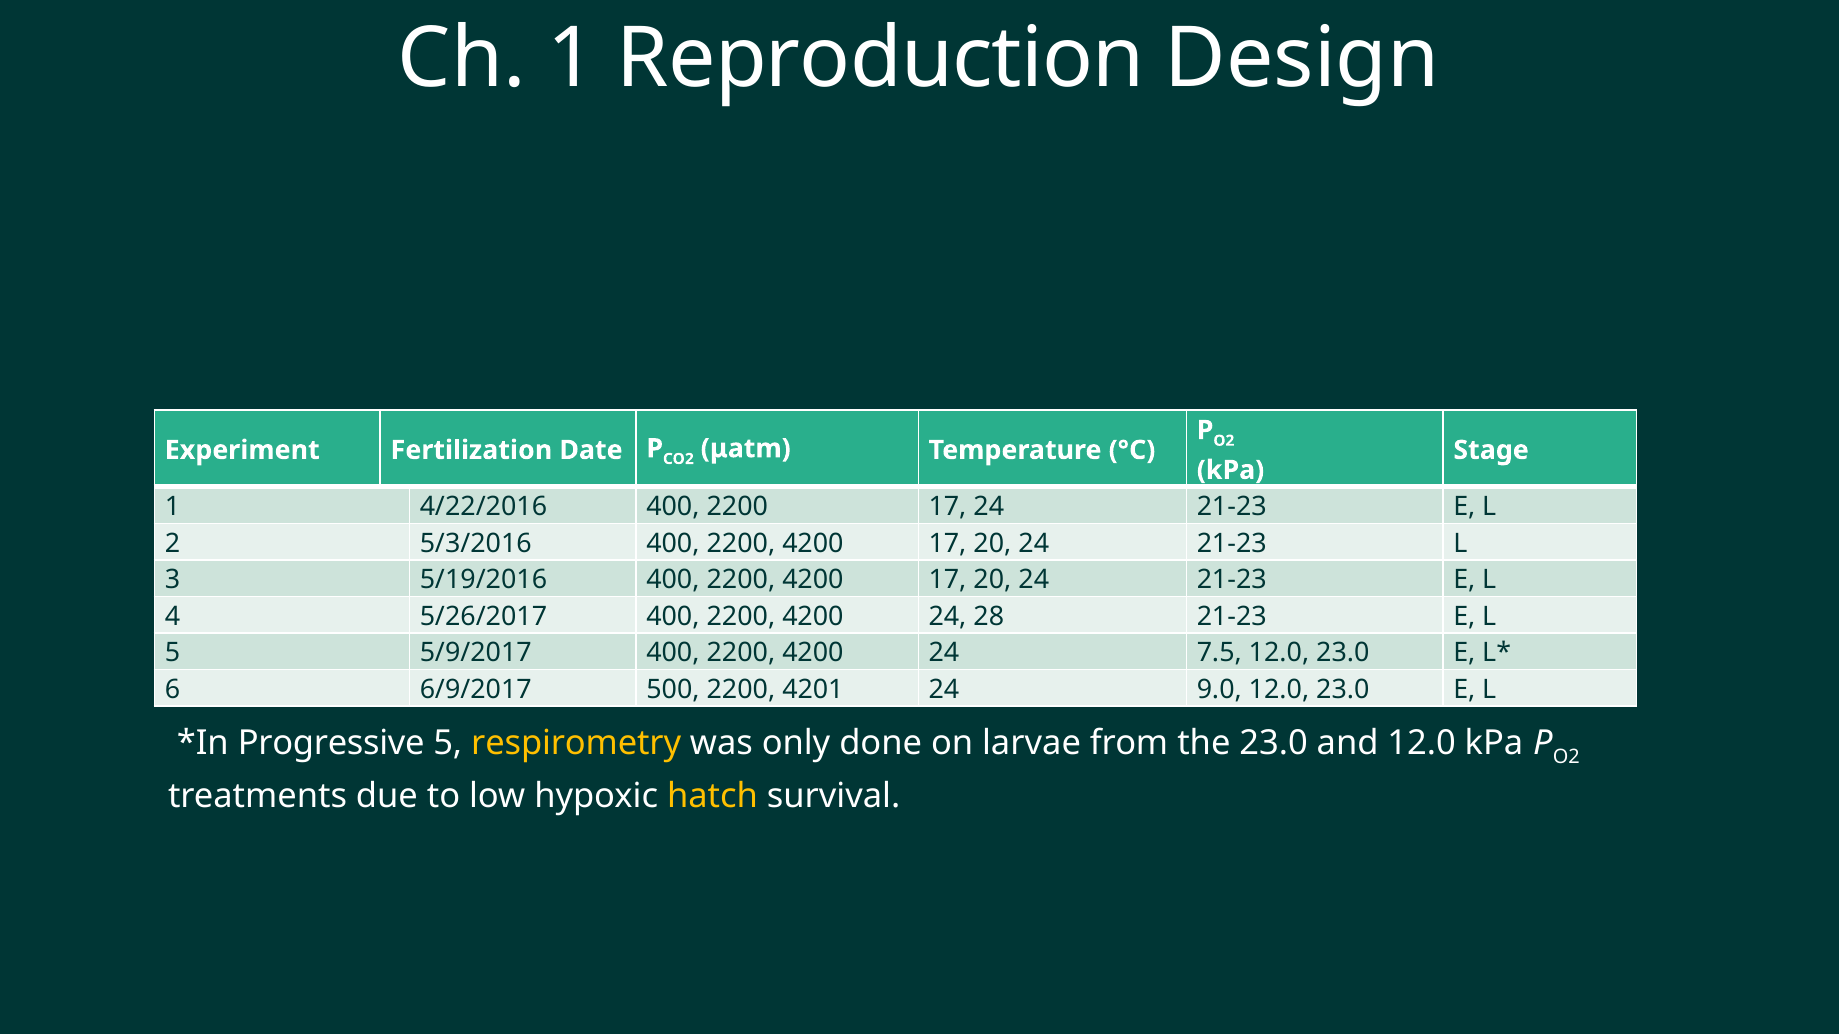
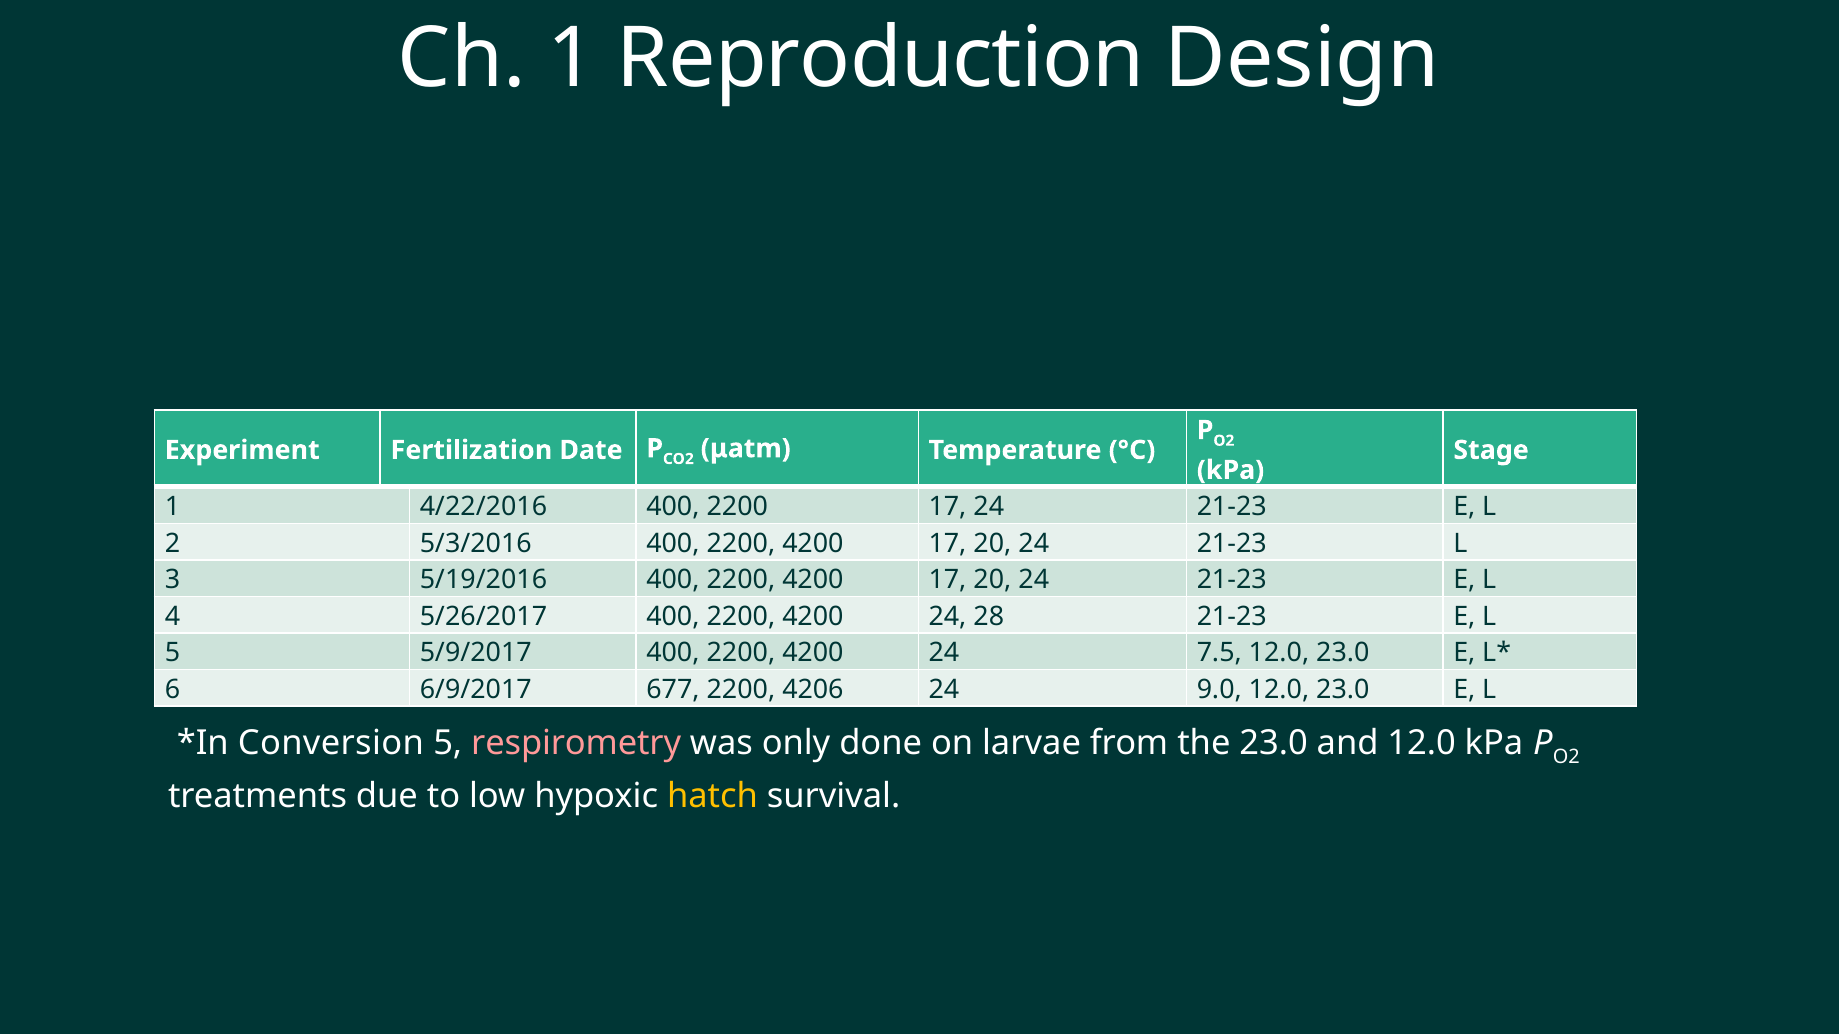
500: 500 -> 677
4201: 4201 -> 4206
Progressive: Progressive -> Conversion
respirometry colour: yellow -> pink
